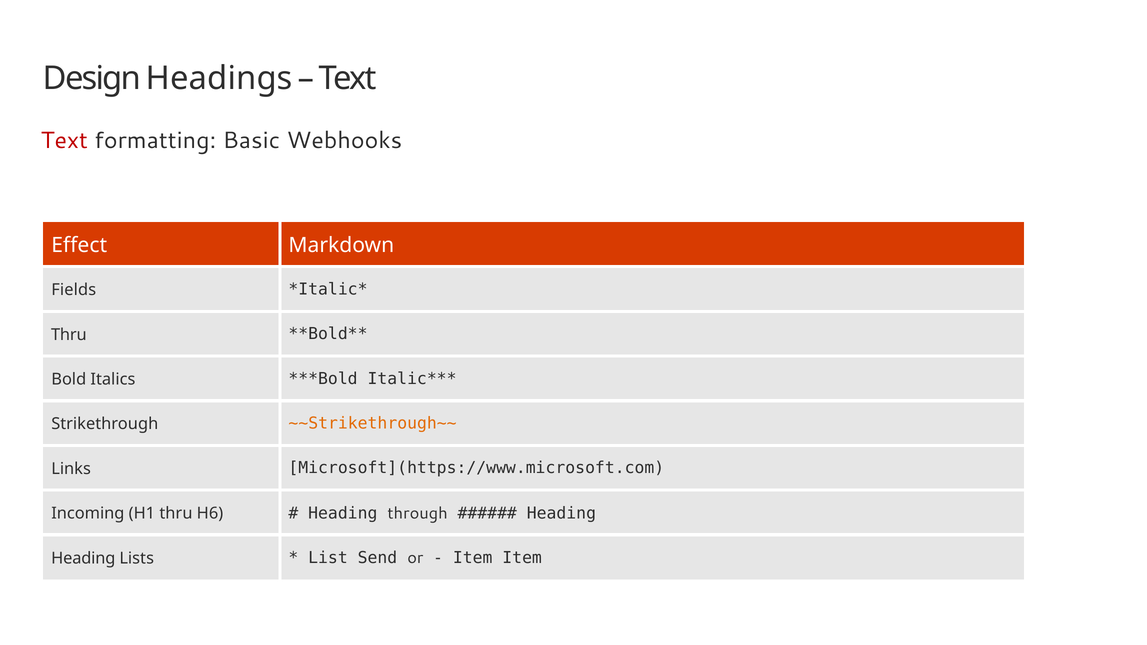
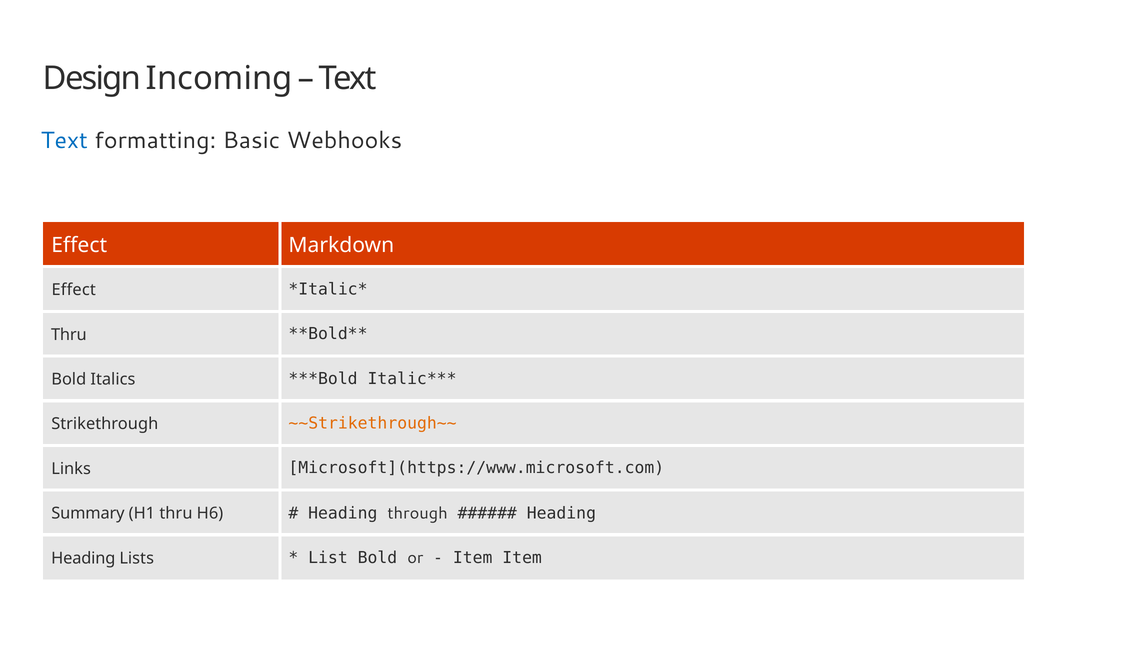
Headings: Headings -> Incoming
Text at (64, 141) colour: red -> blue
Fields at (74, 290): Fields -> Effect
Incoming: Incoming -> Summary
List Send: Send -> Bold
